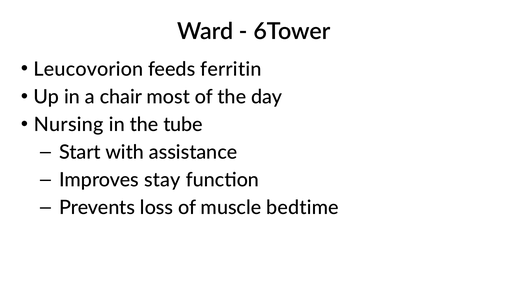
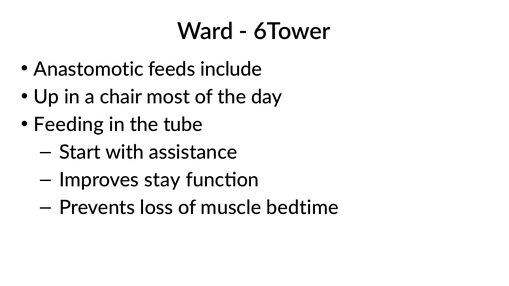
Leucovorion: Leucovorion -> Anastomotic
ferritin: ferritin -> include
Nursing: Nursing -> Feeding
